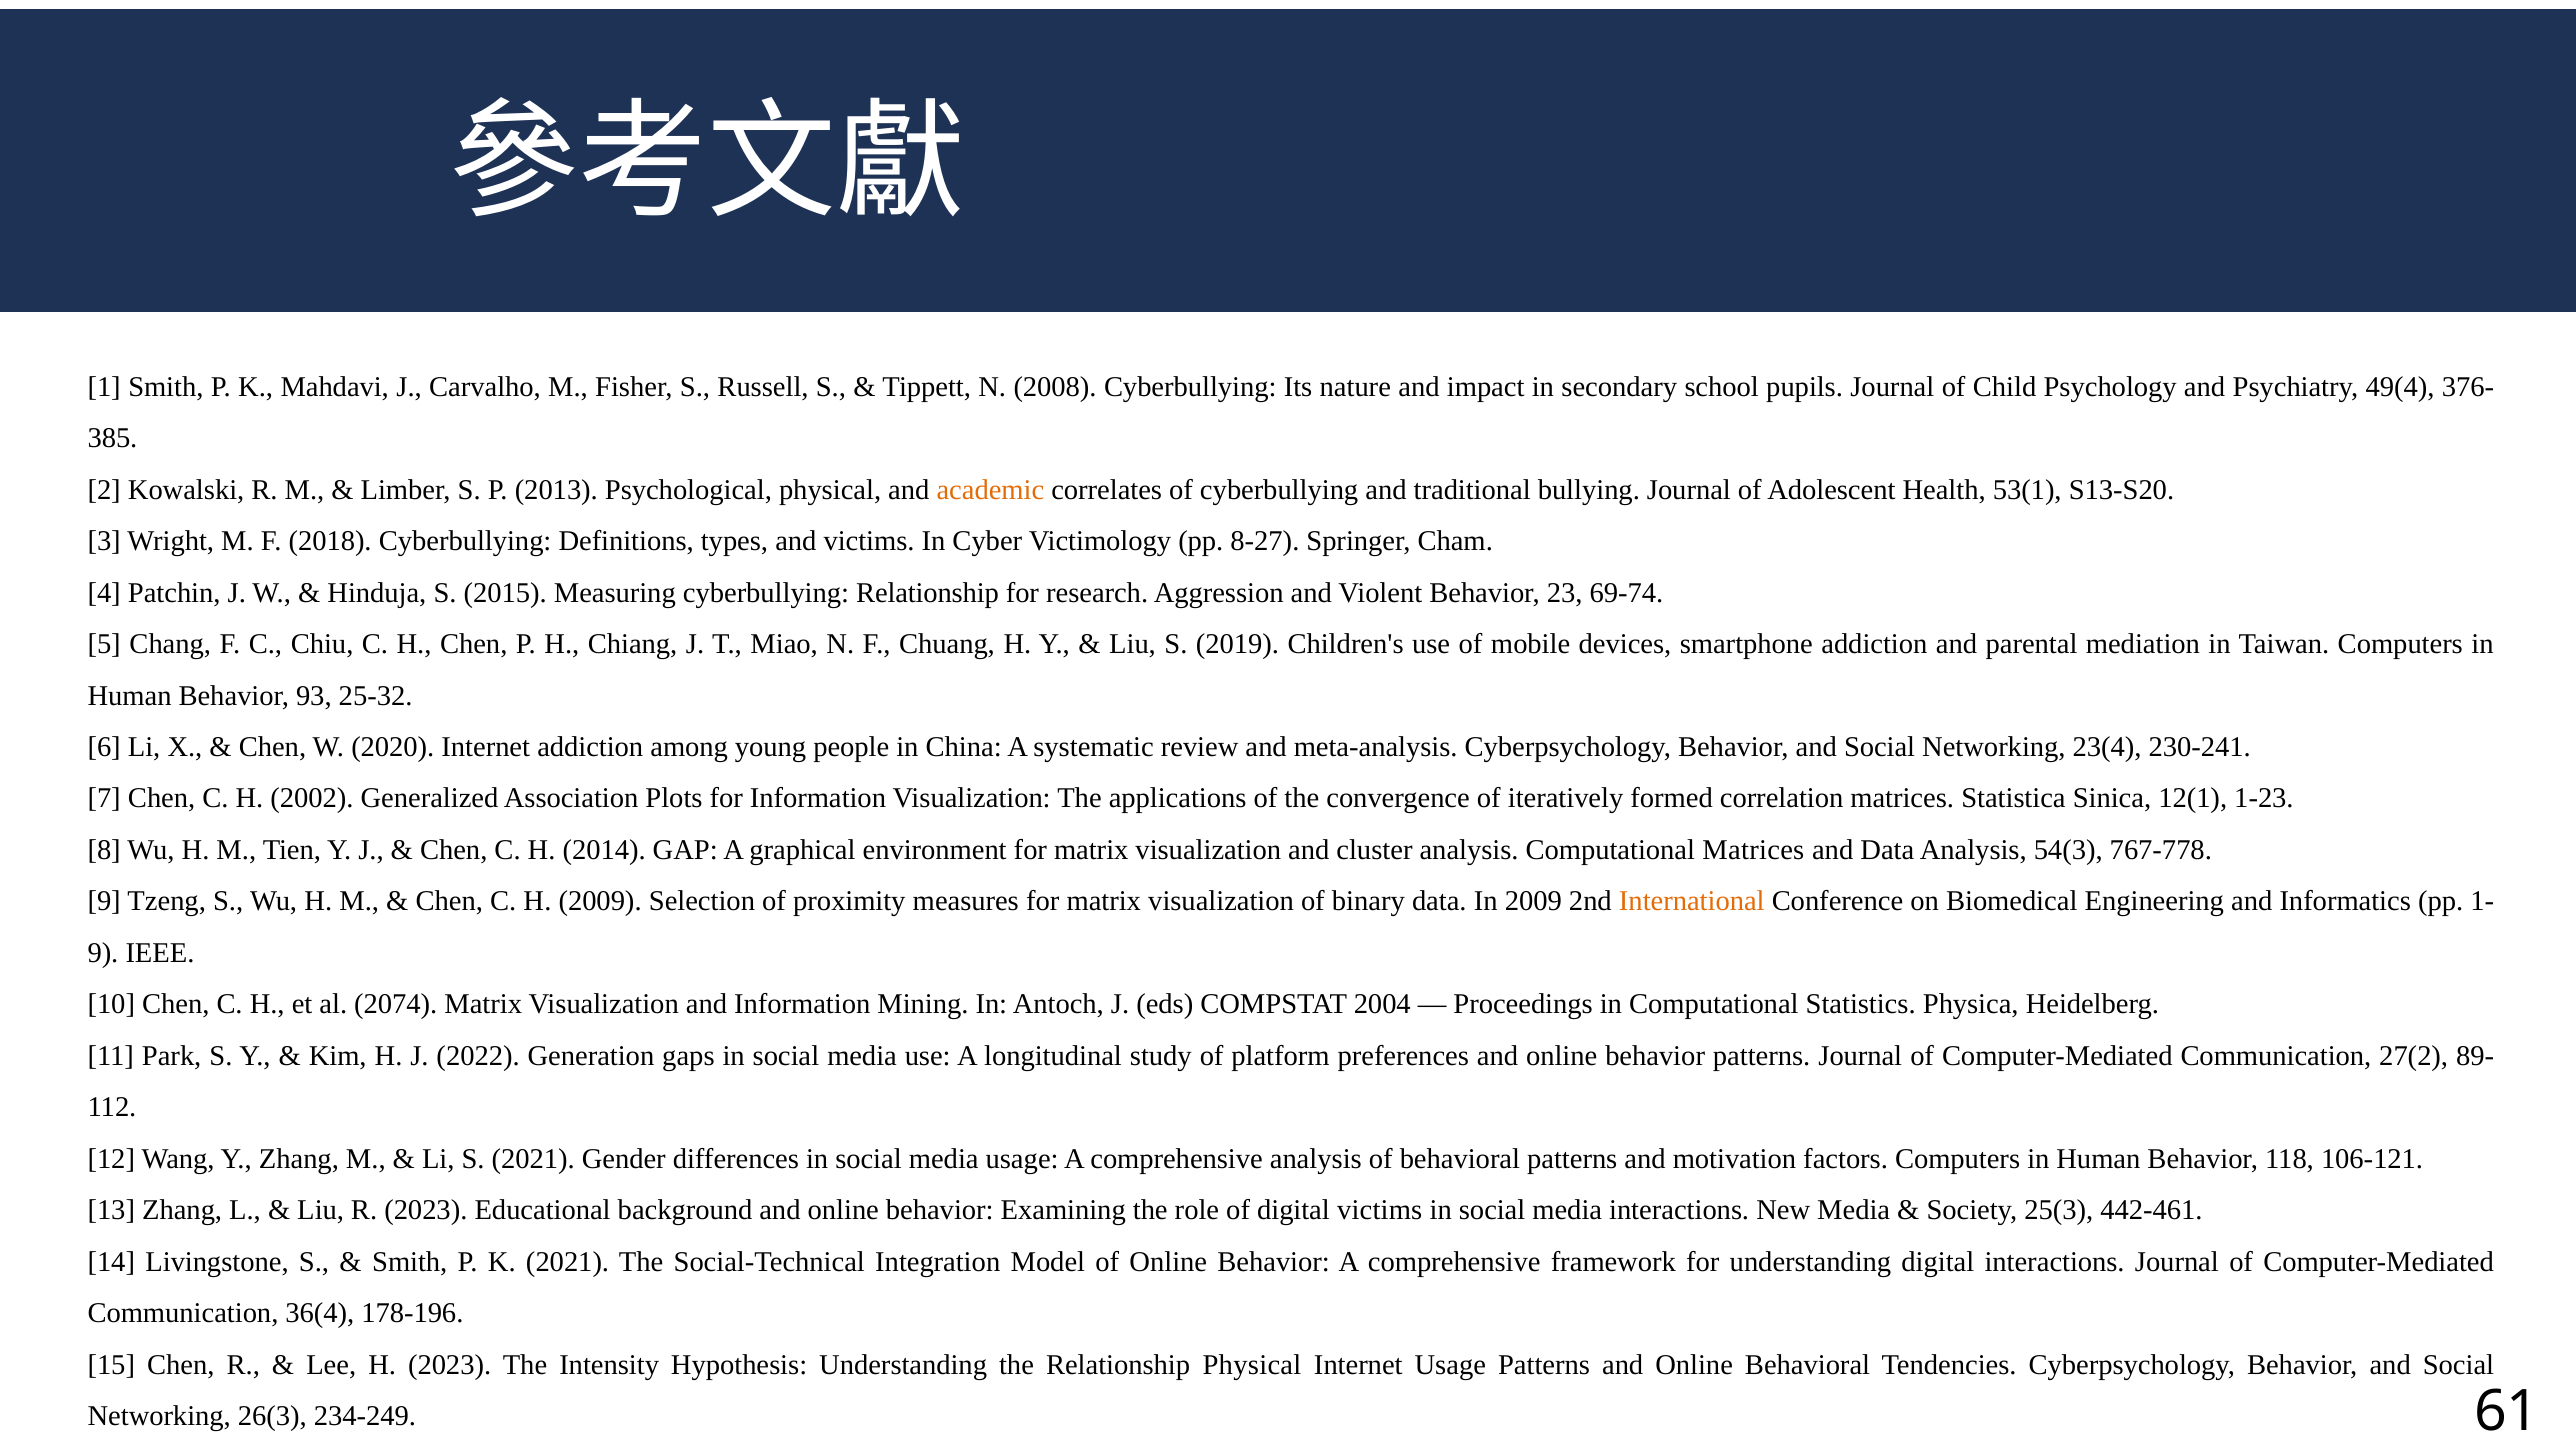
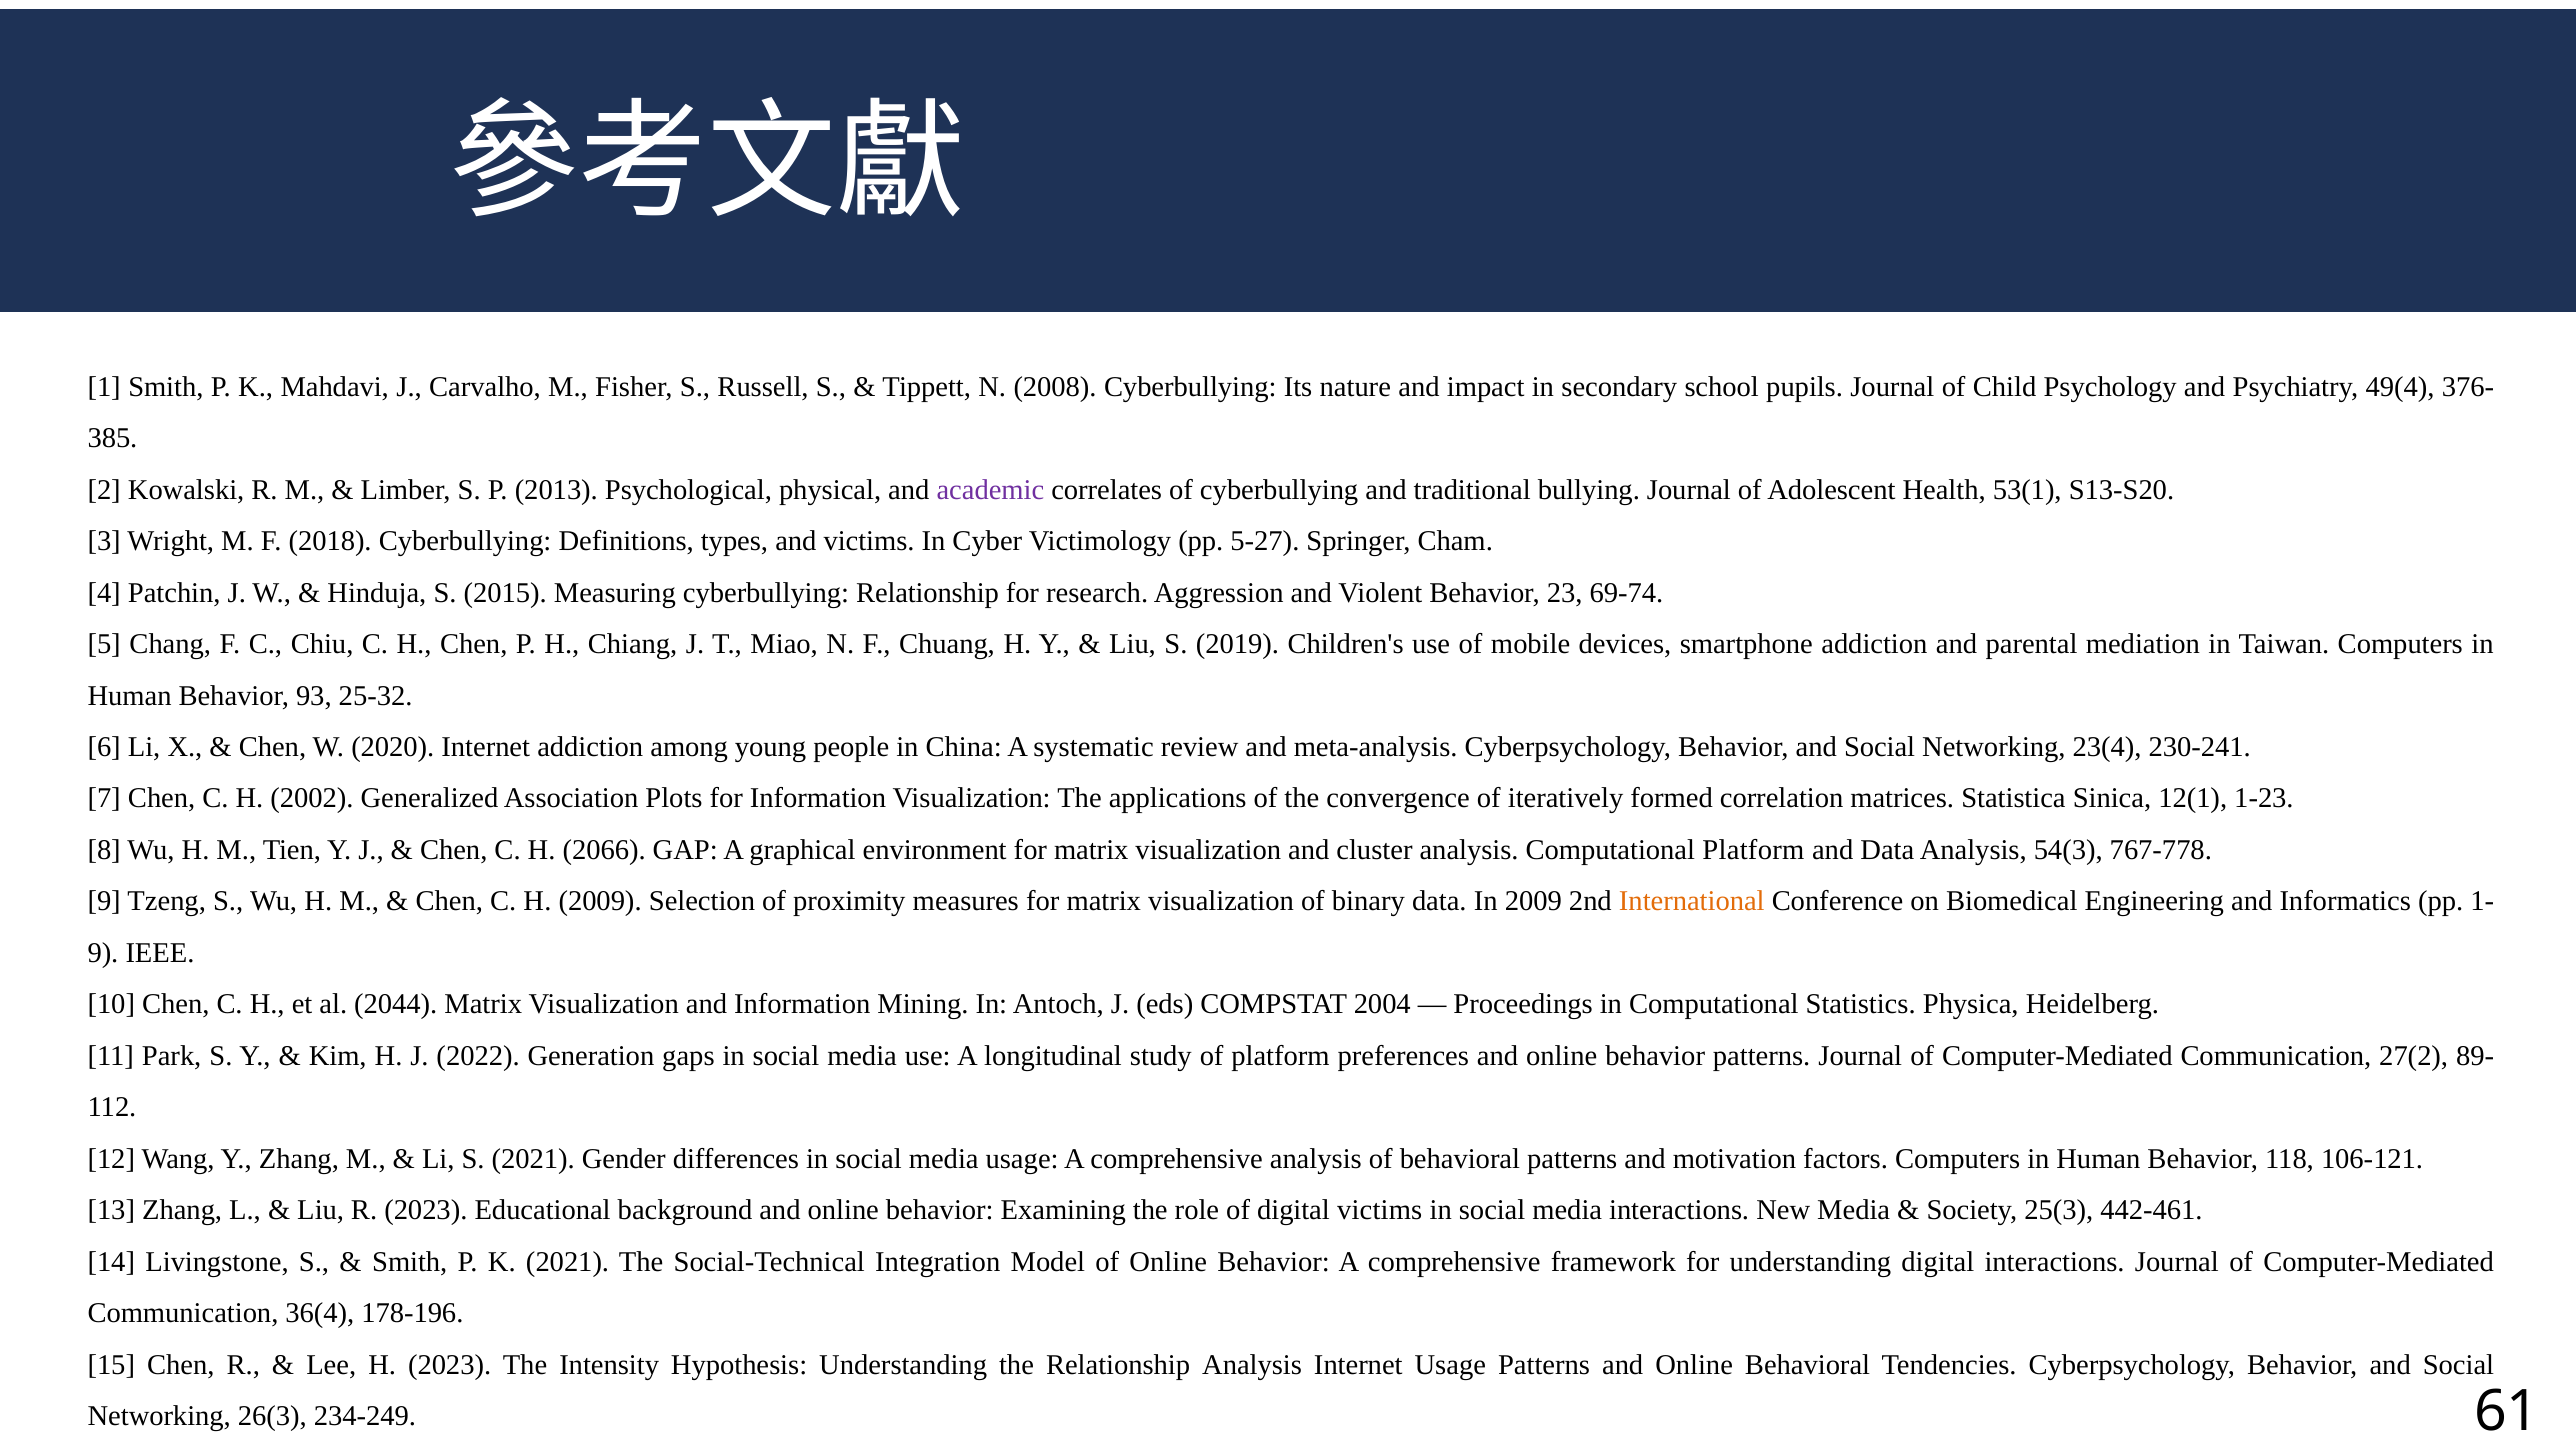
academic colour: orange -> purple
8-27: 8-27 -> 5-27
2014: 2014 -> 2066
Computational Matrices: Matrices -> Platform
2074: 2074 -> 2044
Relationship Physical: Physical -> Analysis
